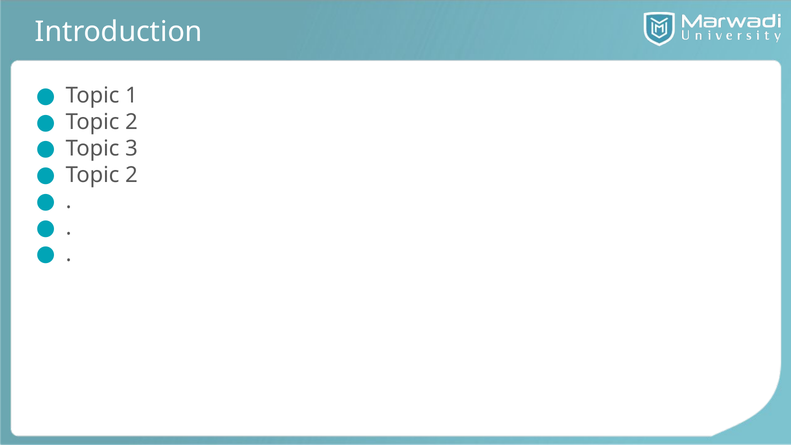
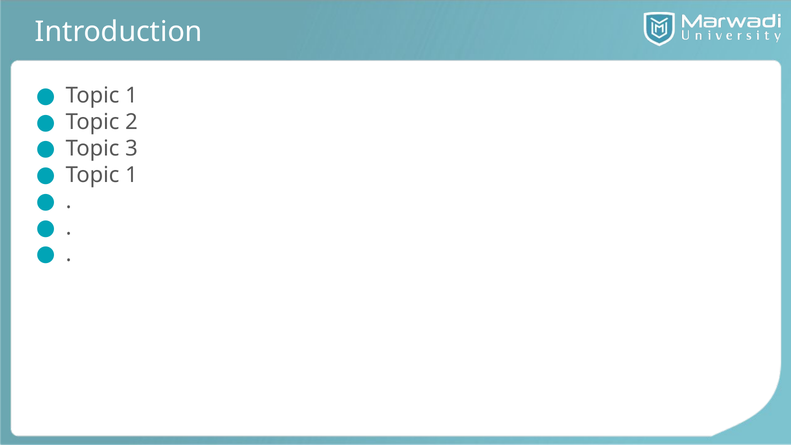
2 at (131, 175): 2 -> 1
